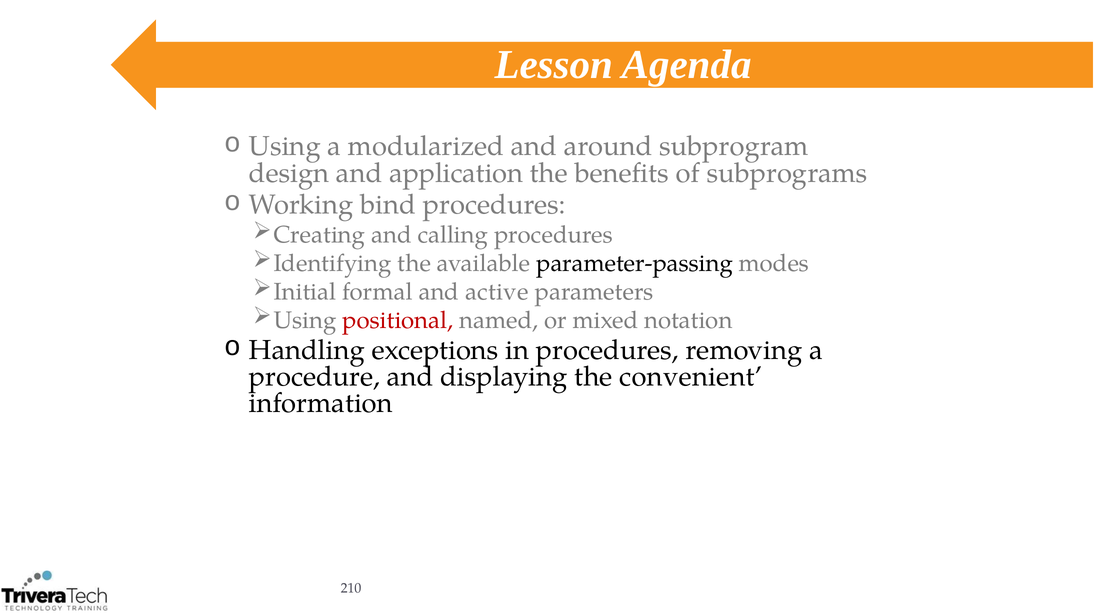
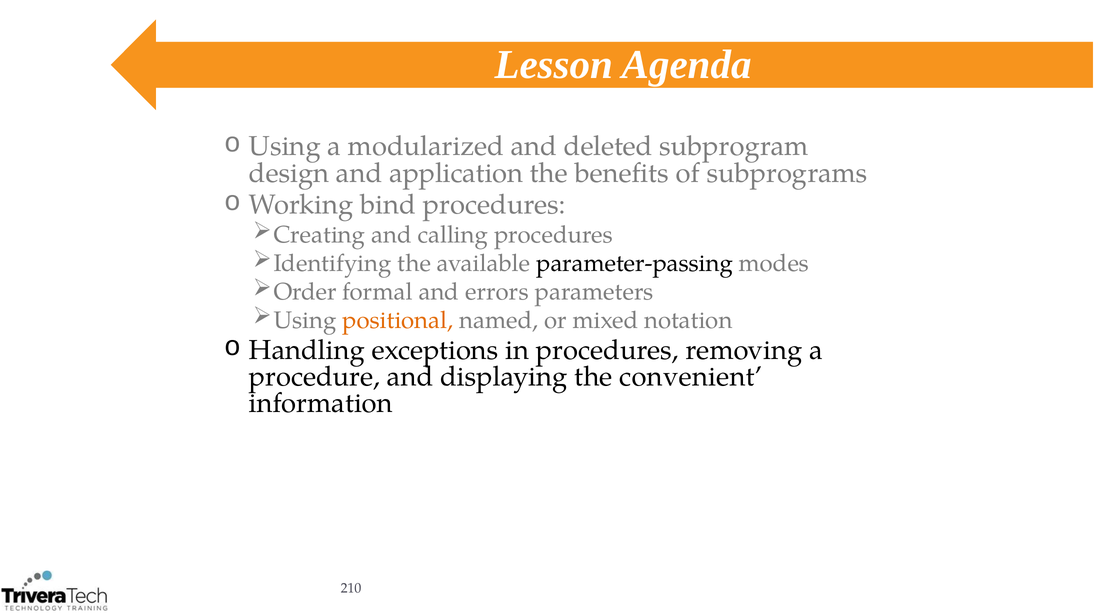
around: around -> deleted
Initial: Initial -> Order
active: active -> errors
positional colour: red -> orange
